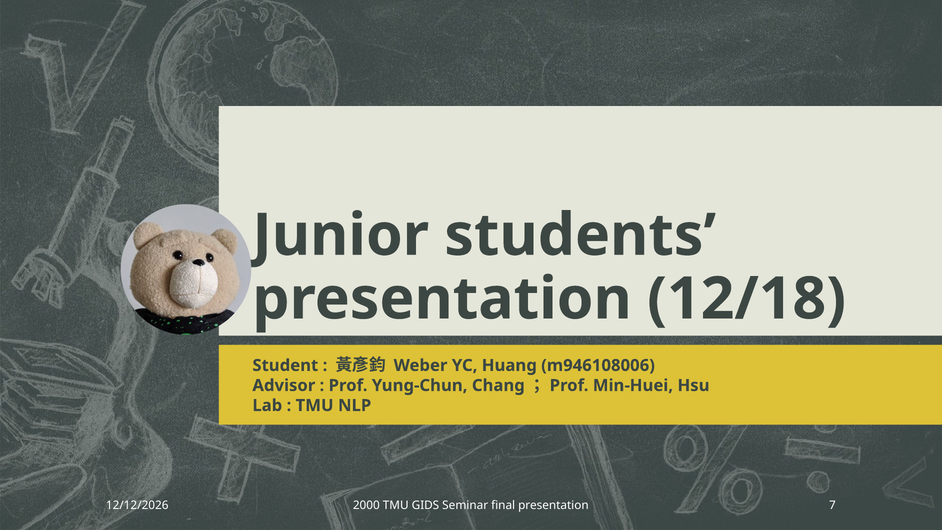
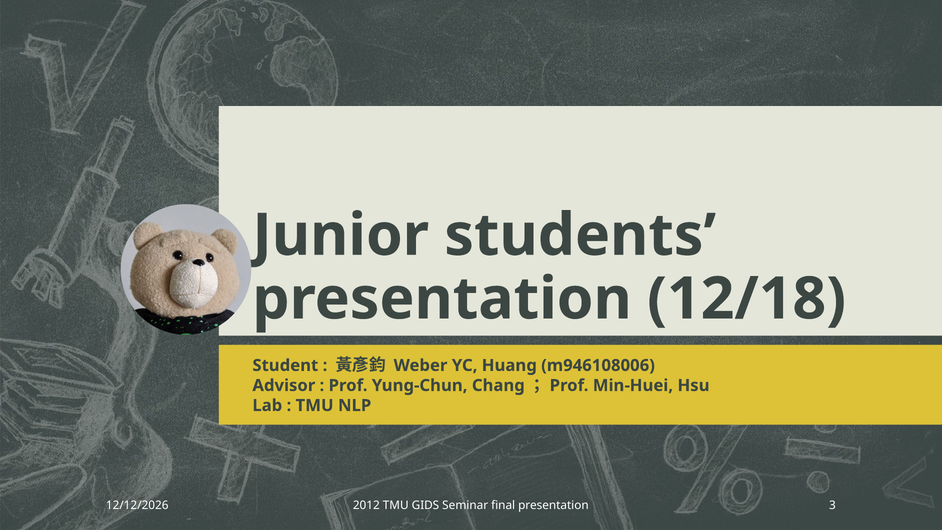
2000: 2000 -> 2012
7: 7 -> 3
